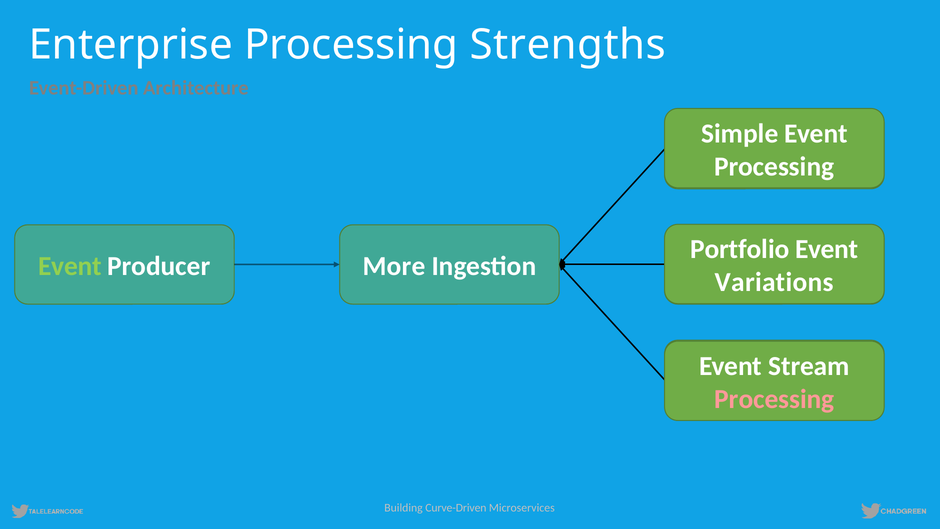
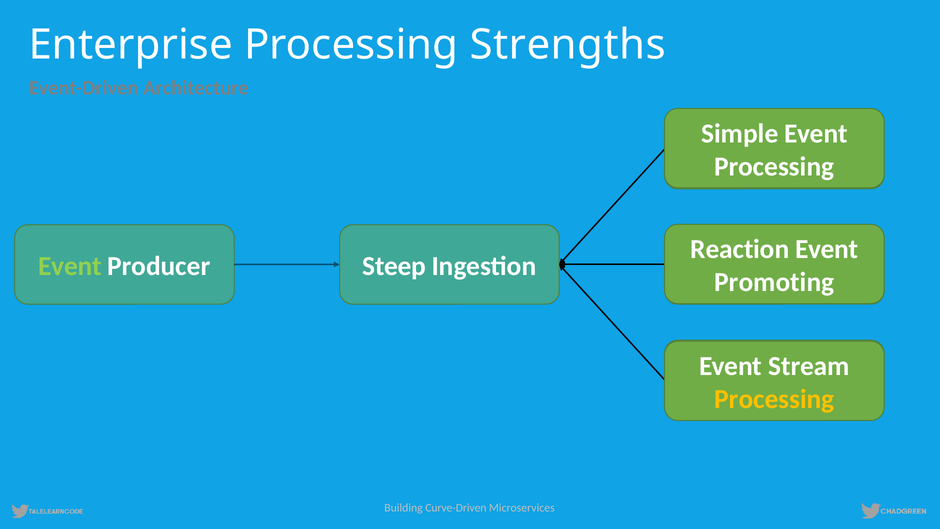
Portfolio: Portfolio -> Reaction
More: More -> Steep
Variations: Variations -> Promoting
Processing at (774, 399) colour: pink -> yellow
